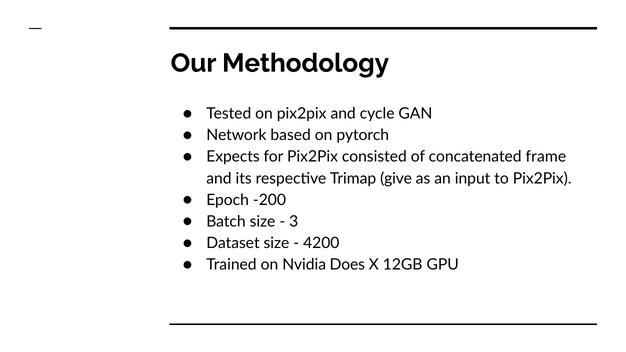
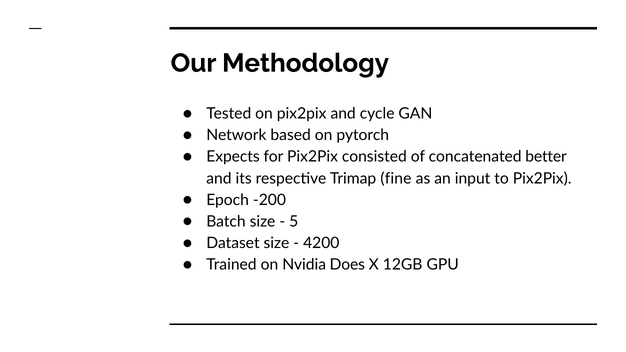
frame: frame -> better
give: give -> fine
3: 3 -> 5
